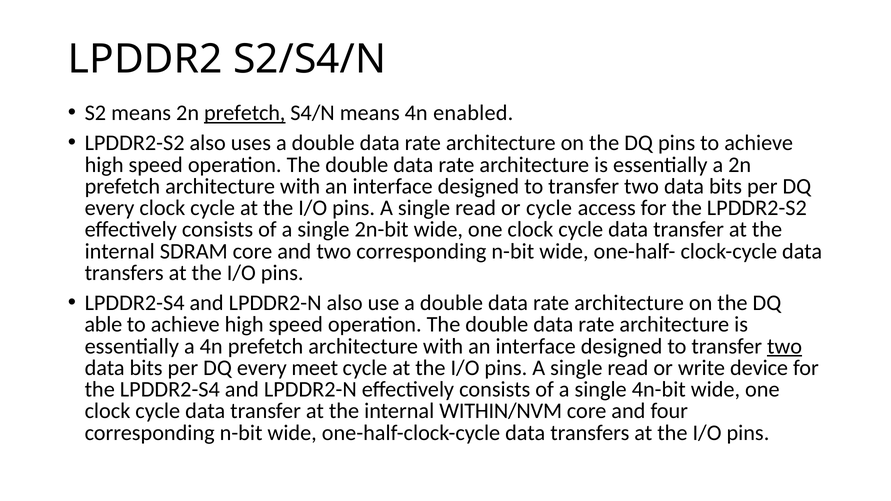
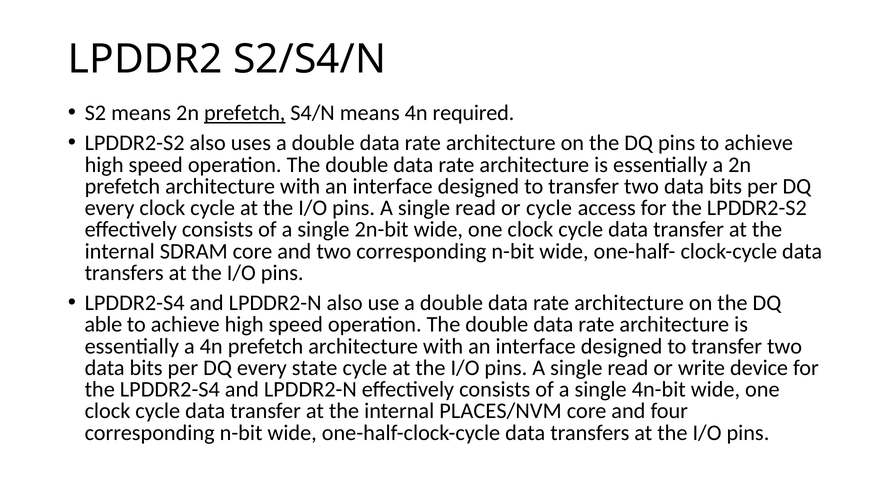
enabled: enabled -> required
two at (785, 346) underline: present -> none
meet: meet -> state
WITHIN/NVM: WITHIN/NVM -> PLACES/NVM
